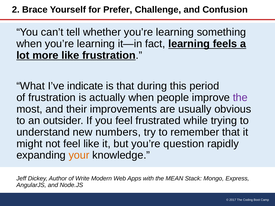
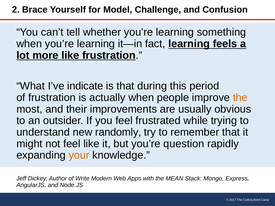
Prefer: Prefer -> Model
the at (240, 98) colour: purple -> orange
numbers: numbers -> randomly
